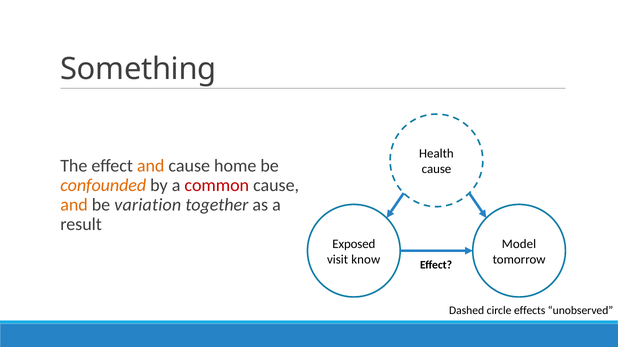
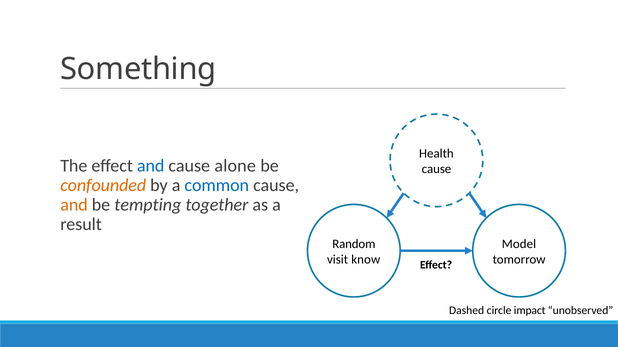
and at (151, 166) colour: orange -> blue
home: home -> alone
common colour: red -> blue
variation: variation -> tempting
Exposed: Exposed -> Random
effects: effects -> impact
